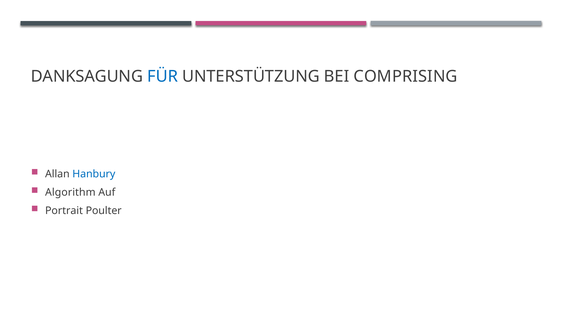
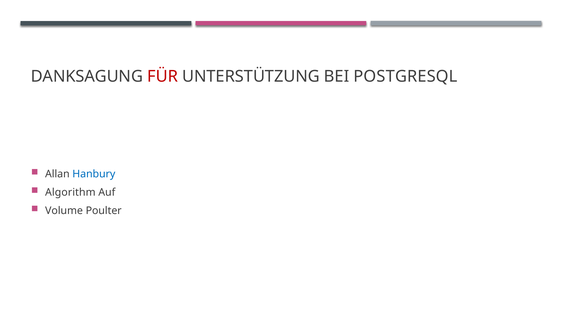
FÜR colour: blue -> red
COMPRISING: COMPRISING -> POSTGRESQL
Portrait: Portrait -> Volume
